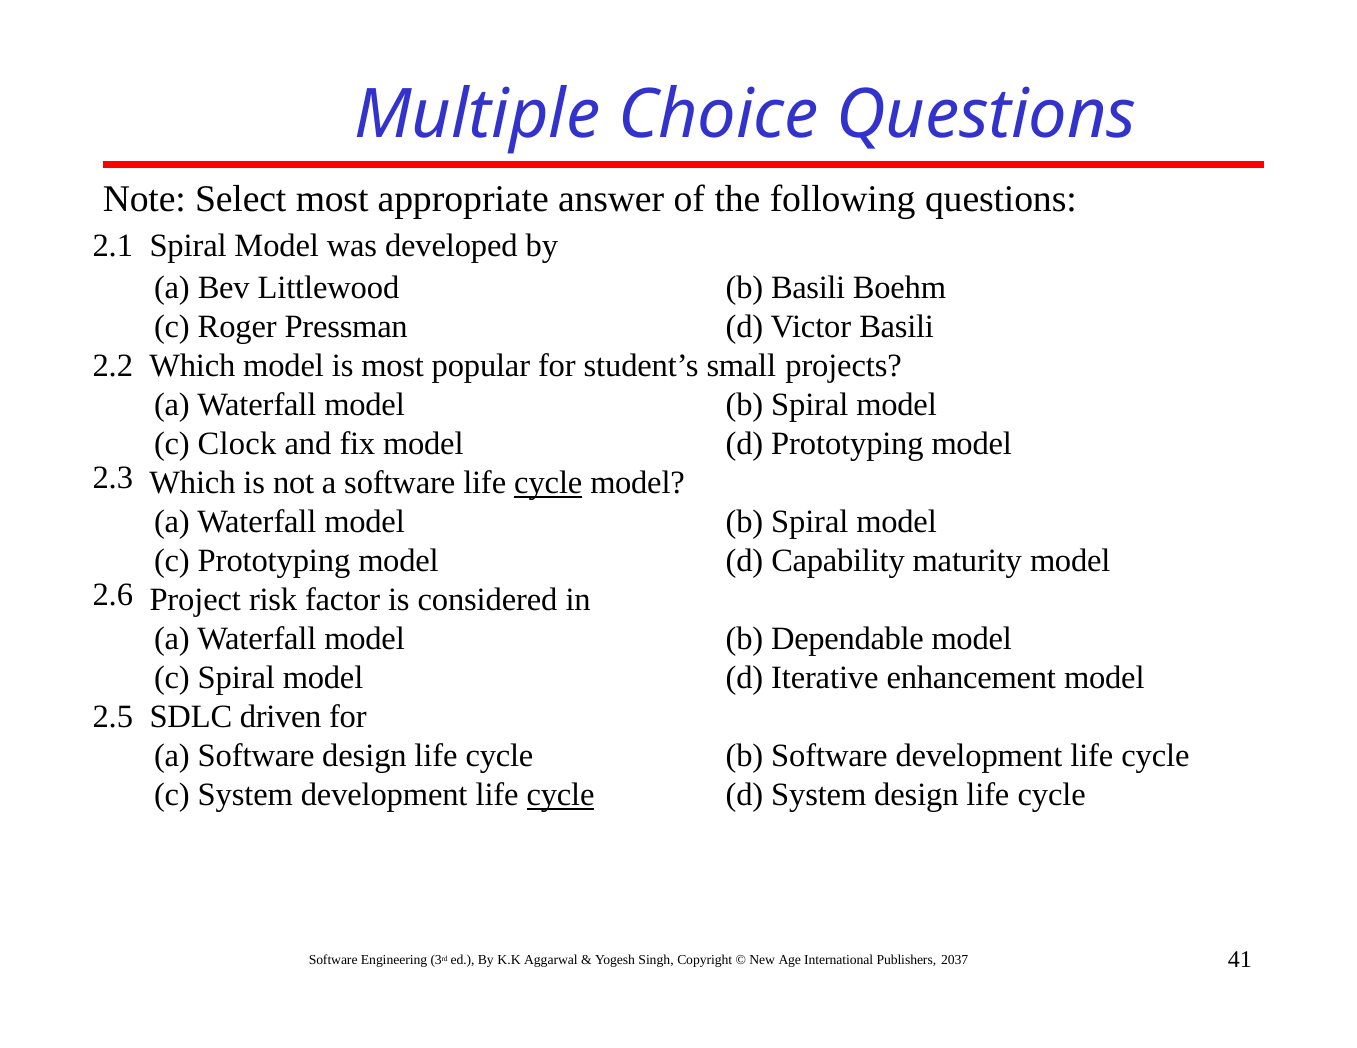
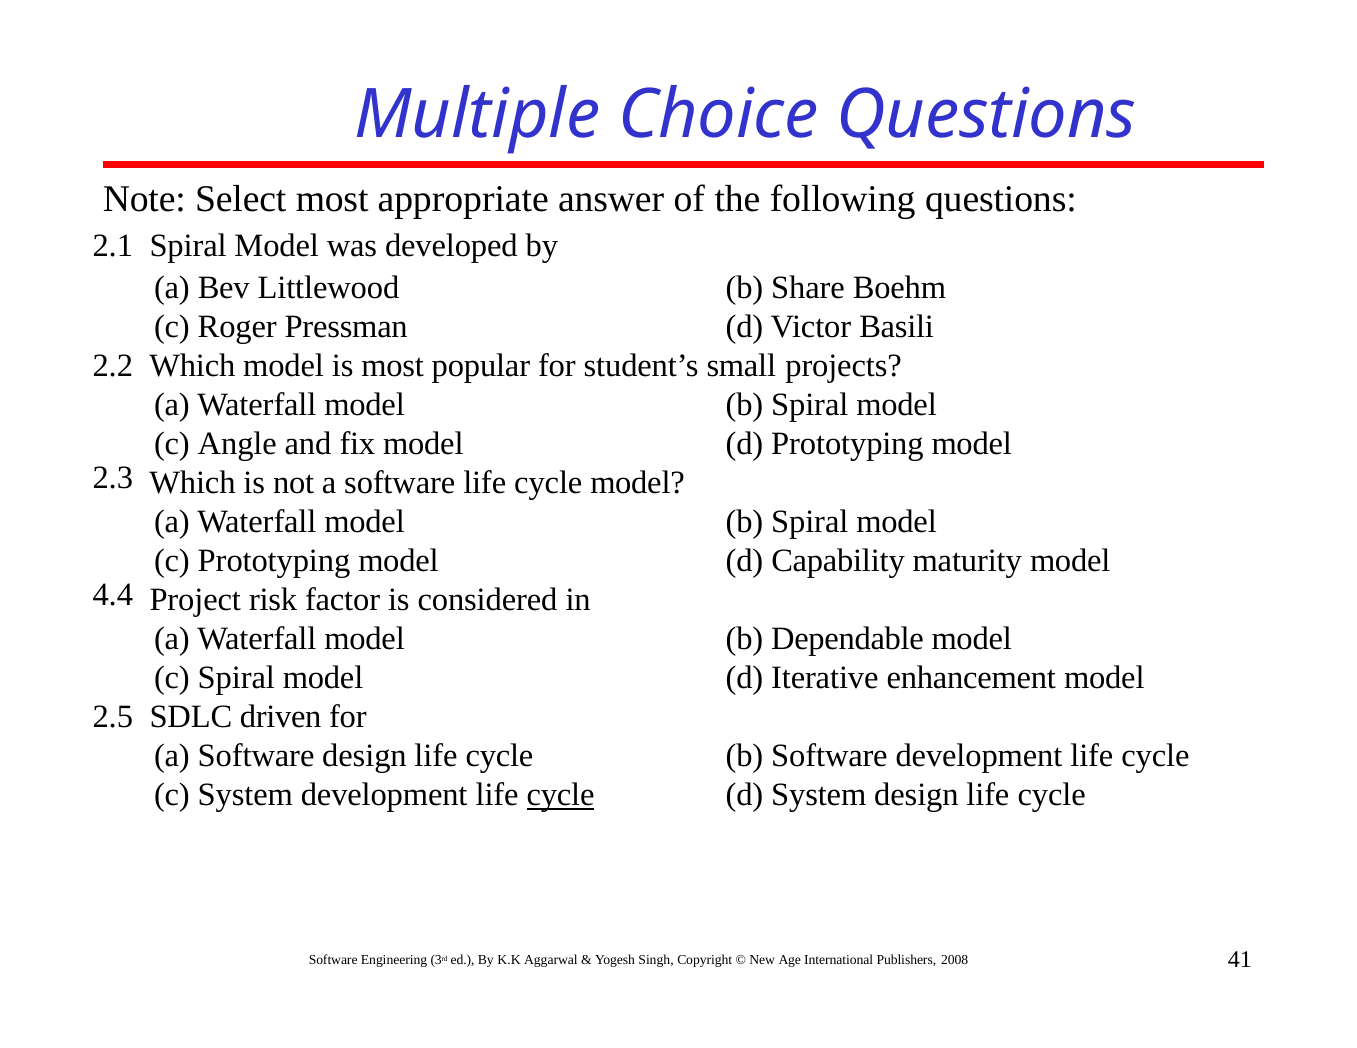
b Basili: Basili -> Share
Clock: Clock -> Angle
cycle at (548, 483) underline: present -> none
2.6: 2.6 -> 4.4
2037: 2037 -> 2008
